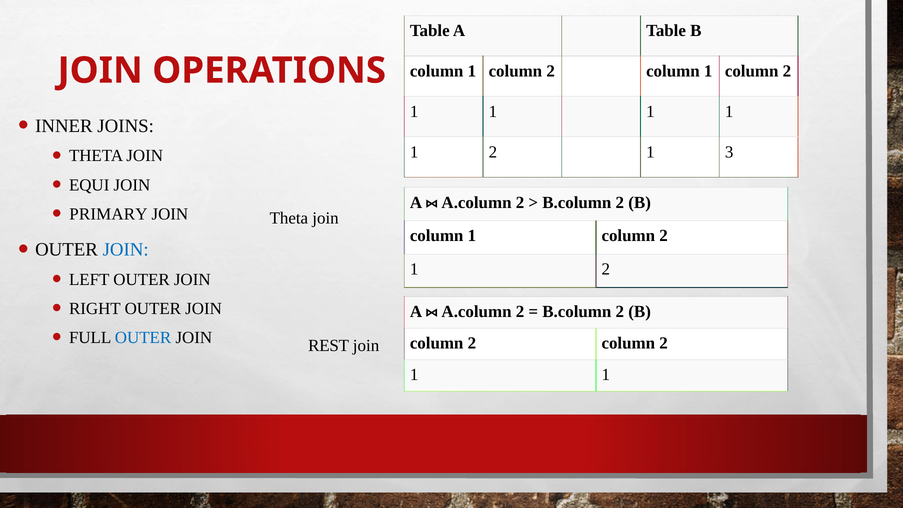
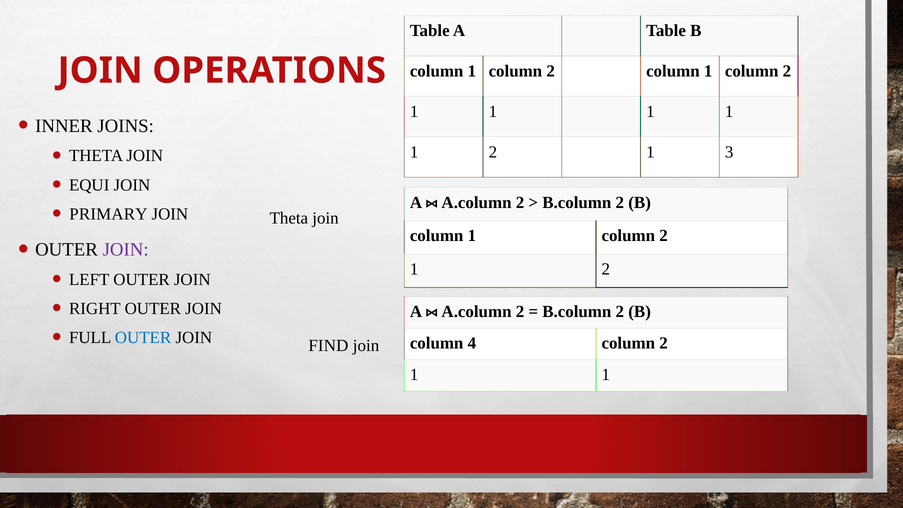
JOIN at (126, 249) colour: blue -> purple
2 at (472, 343): 2 -> 4
REST: REST -> FIND
